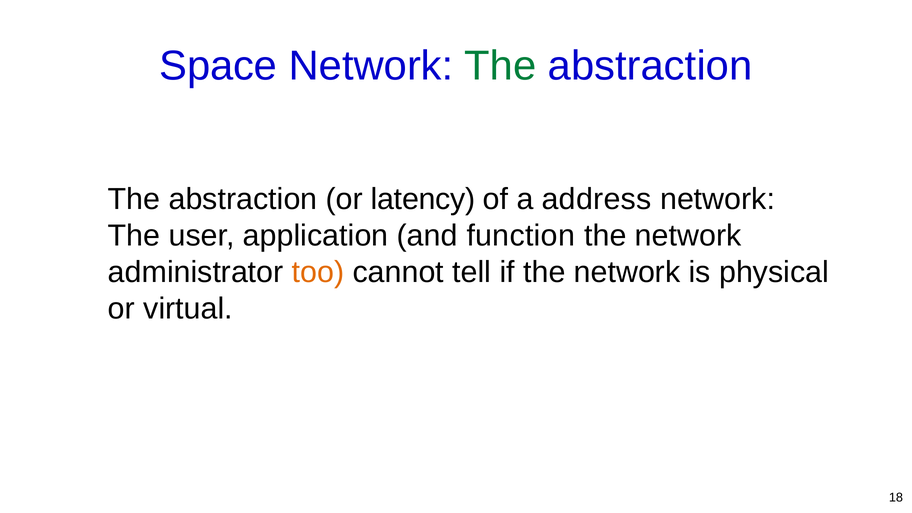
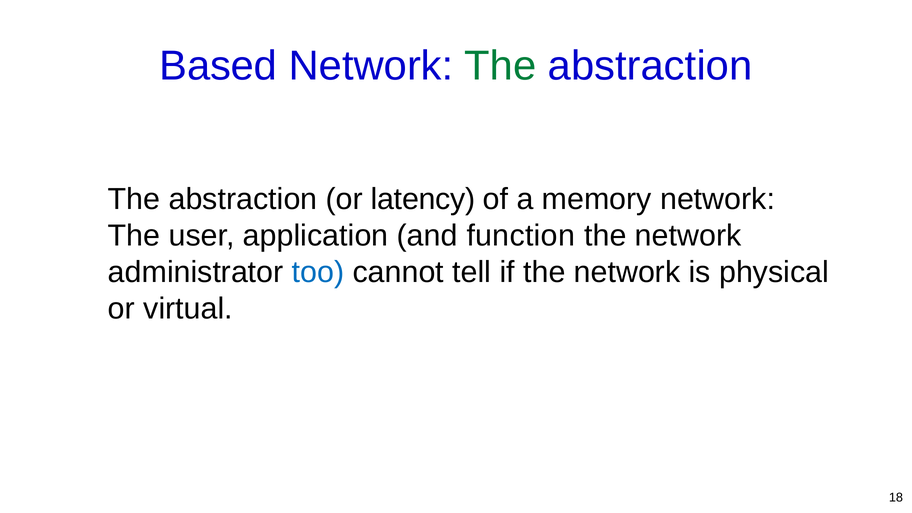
Space: Space -> Based
address: address -> memory
too colour: orange -> blue
